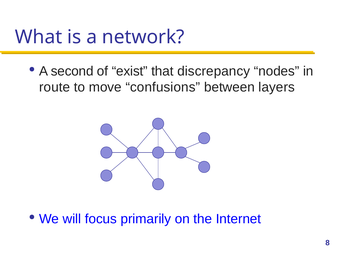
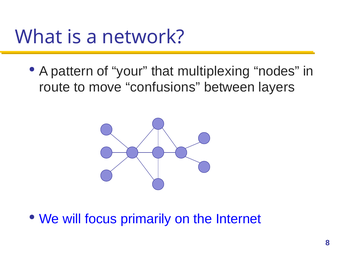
second: second -> pattern
exist: exist -> your
discrepancy: discrepancy -> multiplexing
